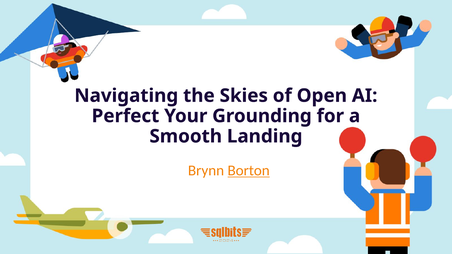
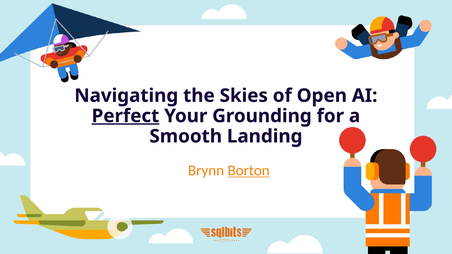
Perfect underline: none -> present
